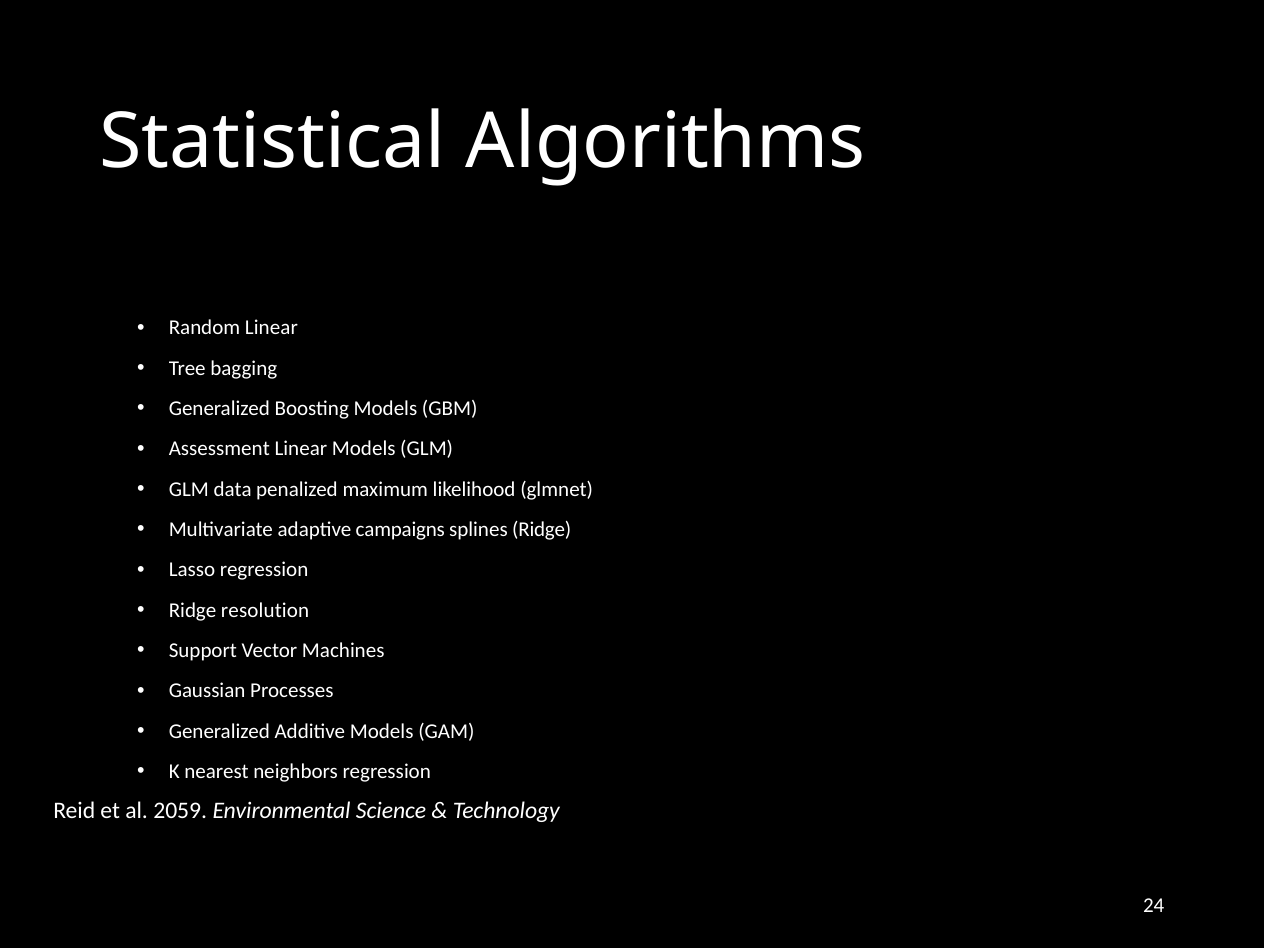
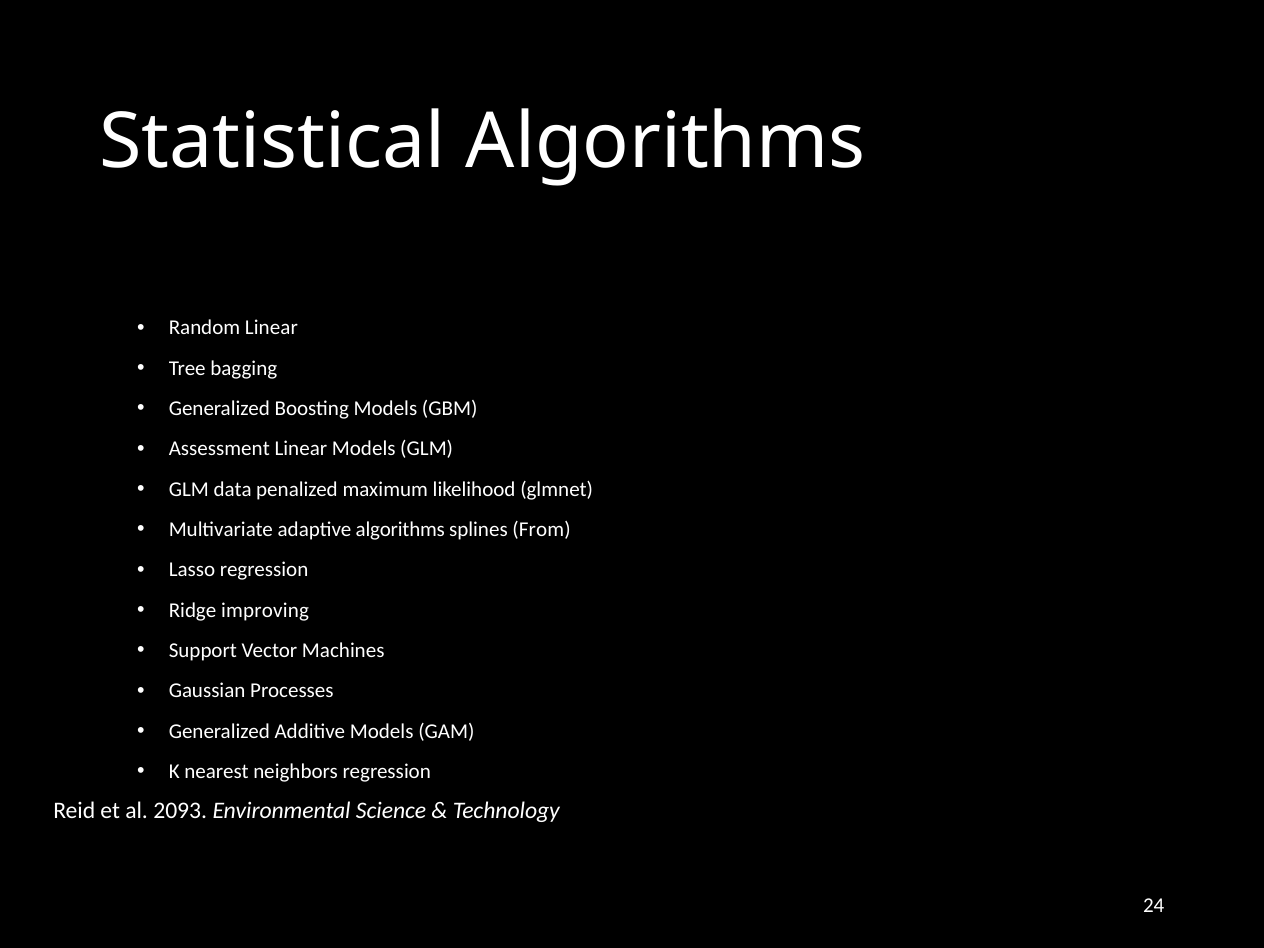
adaptive campaigns: campaigns -> algorithms
splines Ridge: Ridge -> From
resolution: resolution -> improving
2059: 2059 -> 2093
